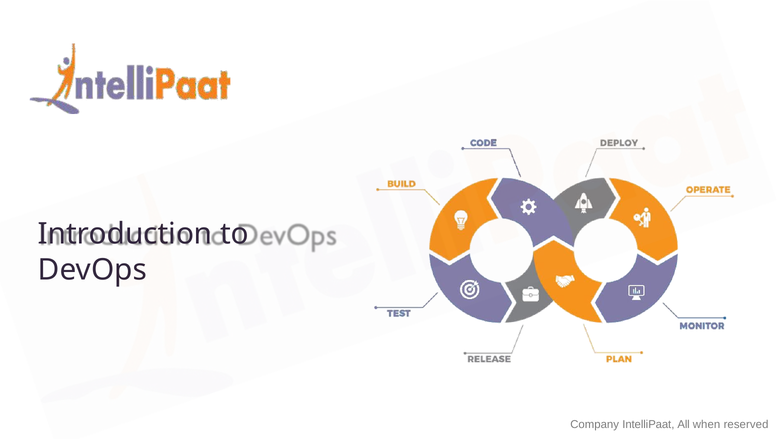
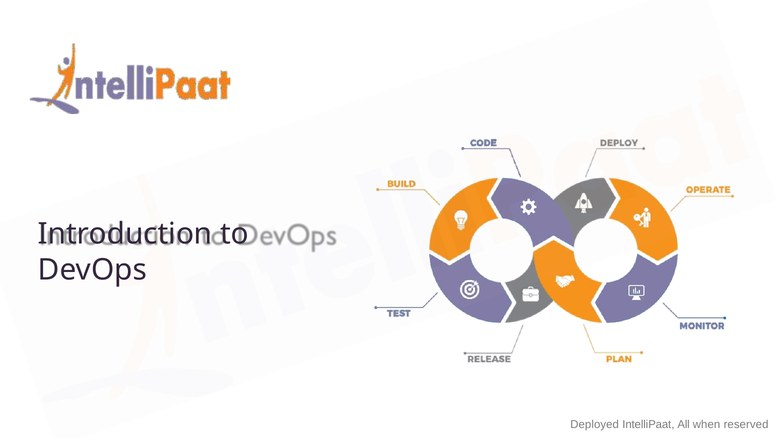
Company: Company -> Deployed
